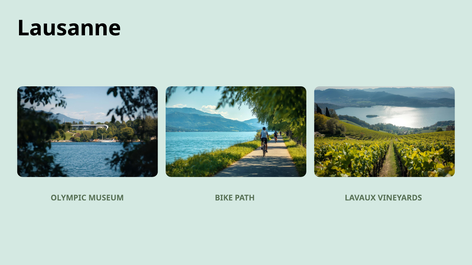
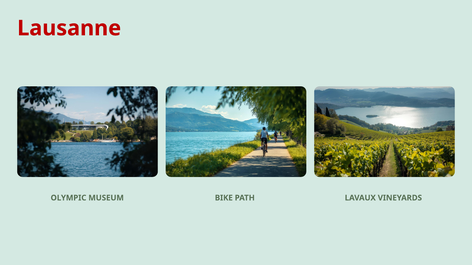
Lausanne colour: black -> red
